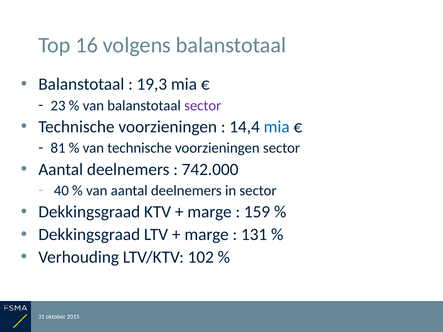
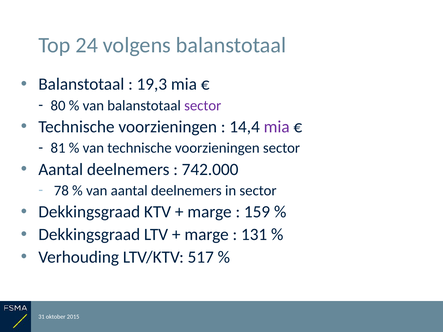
16: 16 -> 24
23: 23 -> 80
mia at (277, 127) colour: blue -> purple
40: 40 -> 78
102: 102 -> 517
